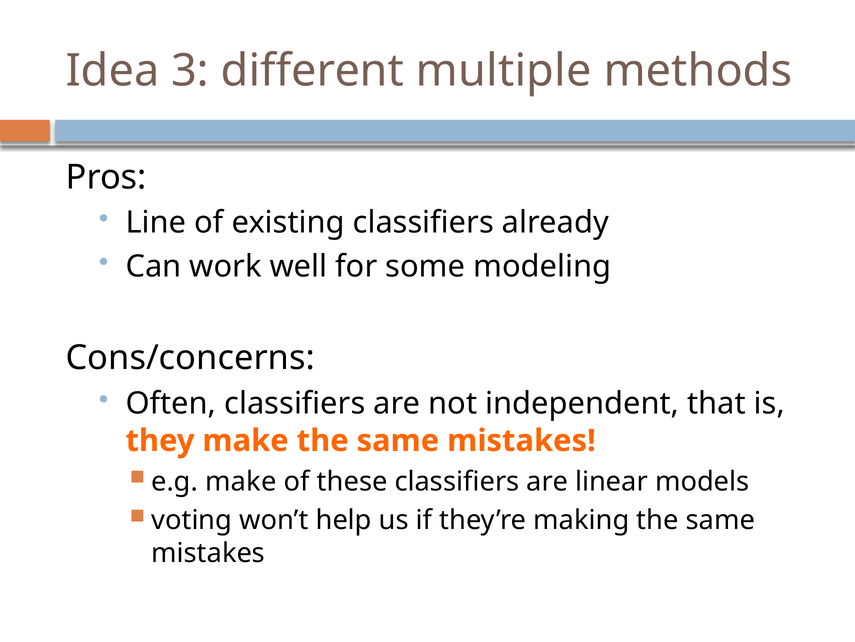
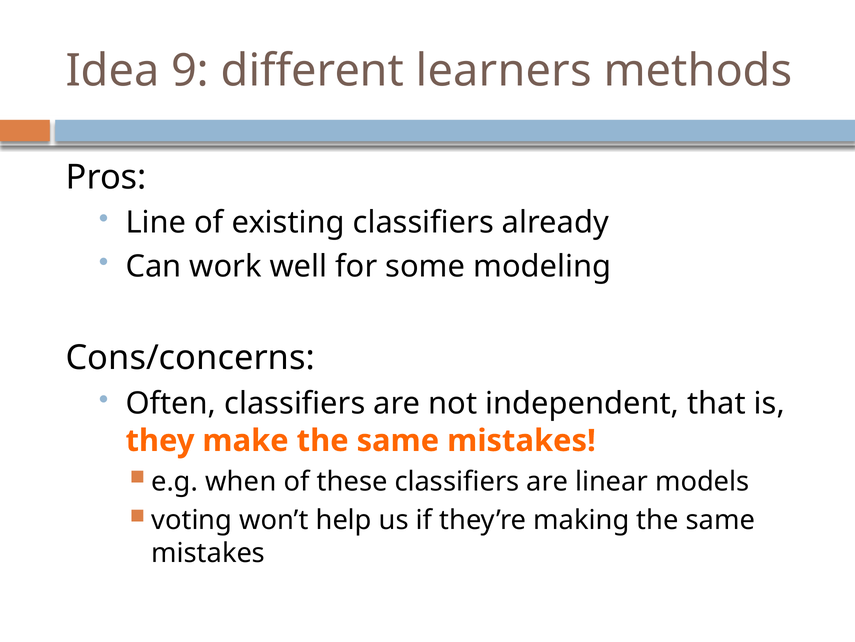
3: 3 -> 9
multiple: multiple -> learners
e.g make: make -> when
